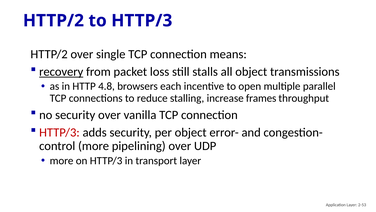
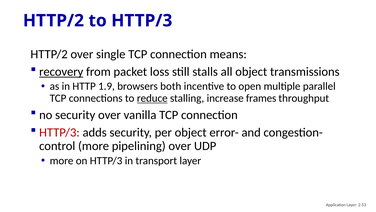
4.8: 4.8 -> 1.9
each: each -> both
reduce underline: none -> present
